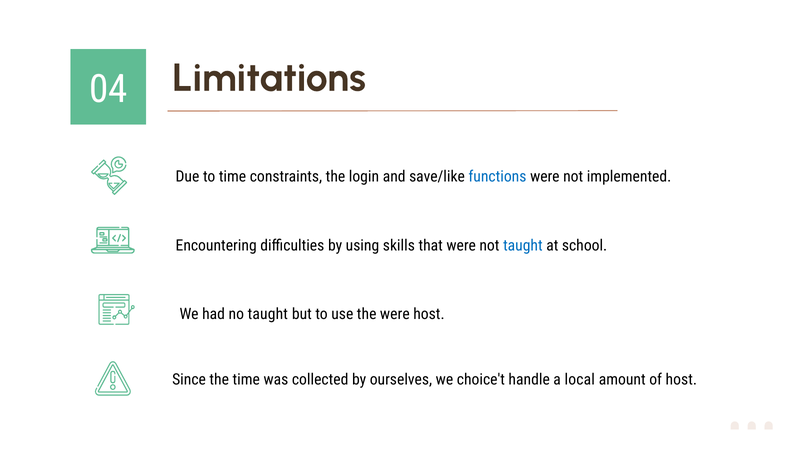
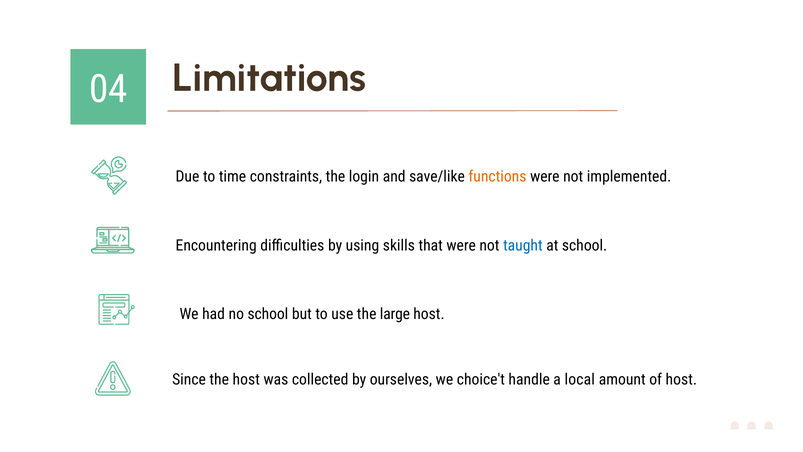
functions colour: blue -> orange
no taught: taught -> school
the were: were -> large
the time: time -> host
